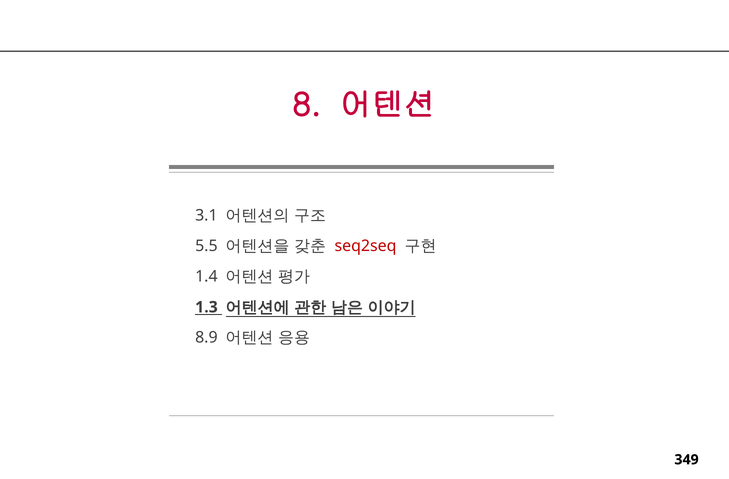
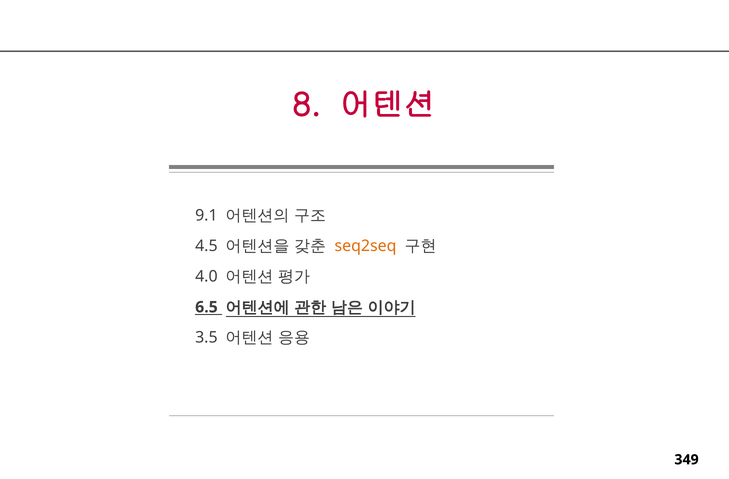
3.1: 3.1 -> 9.1
5.5: 5.5 -> 4.5
seq2seq colour: red -> orange
1.4: 1.4 -> 4.0
1.3: 1.3 -> 6.5
8.9: 8.9 -> 3.5
